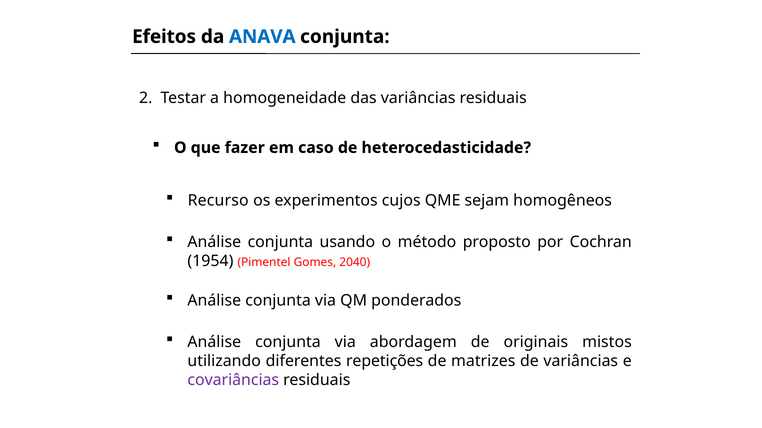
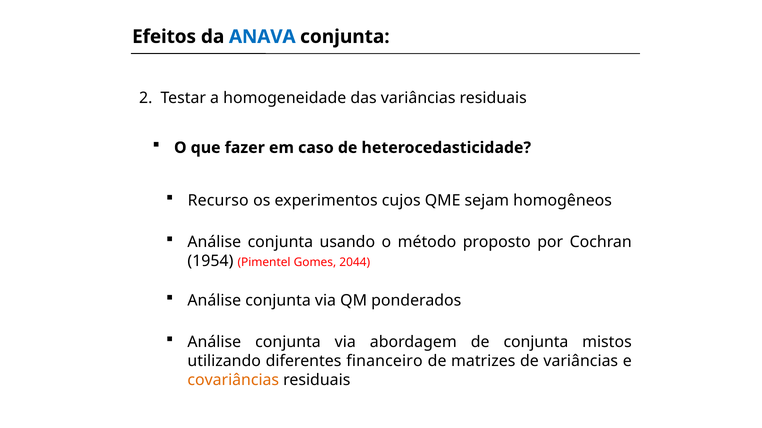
2040: 2040 -> 2044
de originais: originais -> conjunta
repetições: repetições -> financeiro
covariâncias colour: purple -> orange
